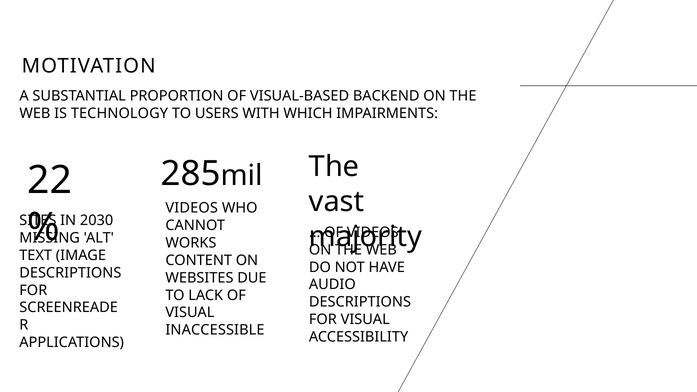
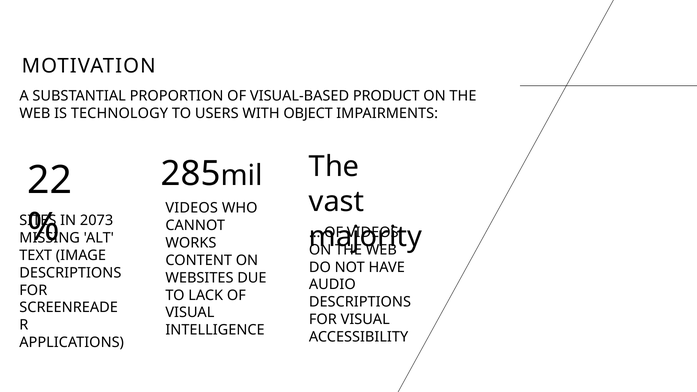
BACKEND: BACKEND -> PRODUCT
WHICH: WHICH -> OBJECT
2030: 2030 -> 2073
INACCESSIBLE: INACCESSIBLE -> INTELLIGENCE
